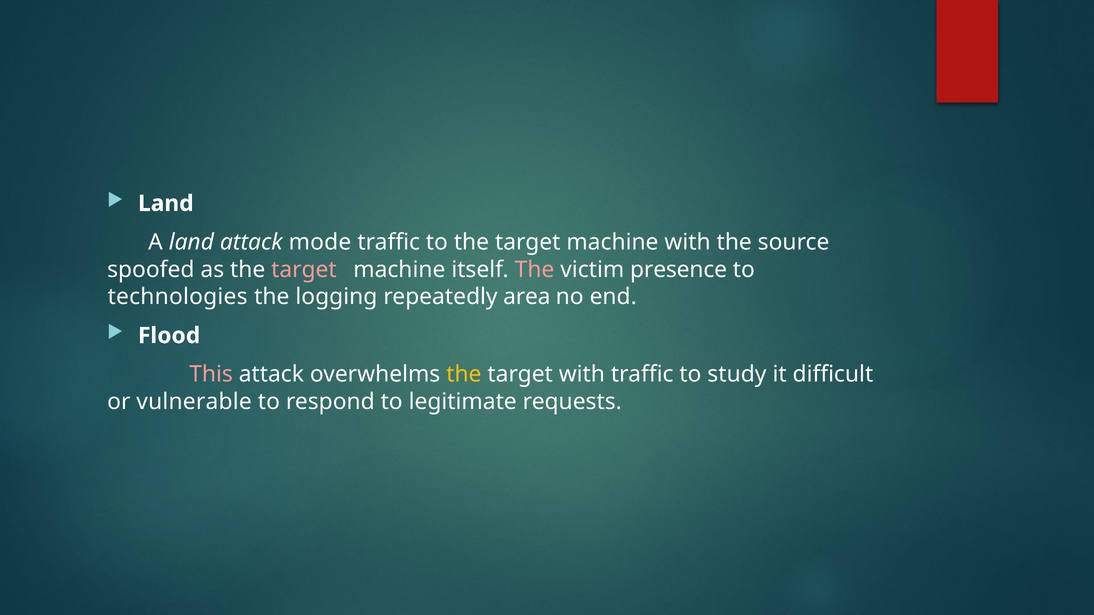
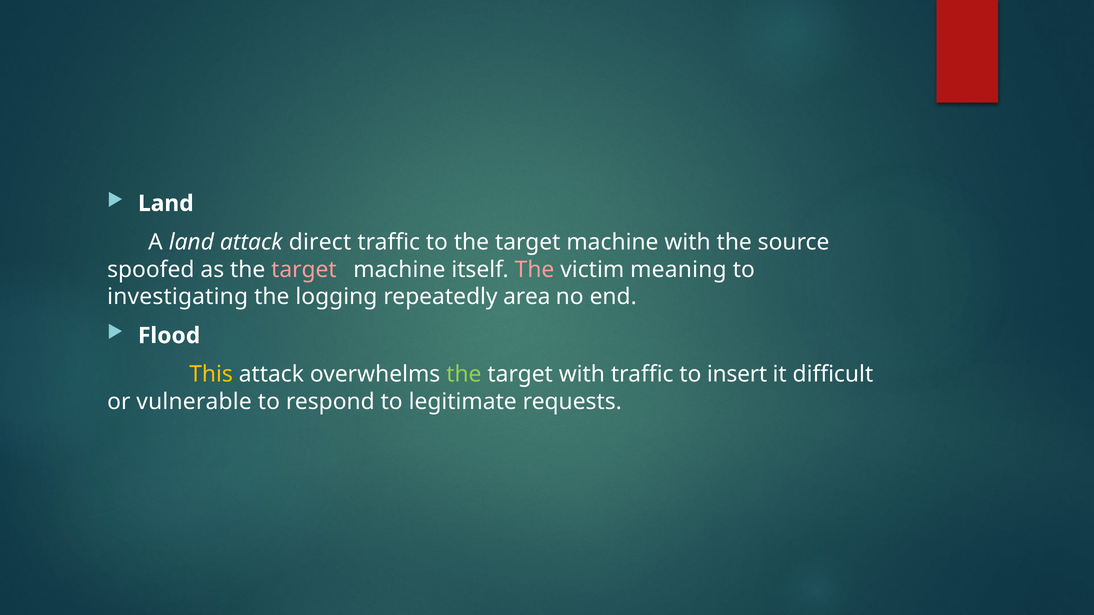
mode: mode -> direct
presence: presence -> meaning
technologies: technologies -> investigating
This colour: pink -> yellow
the at (464, 375) colour: yellow -> light green
study: study -> insert
